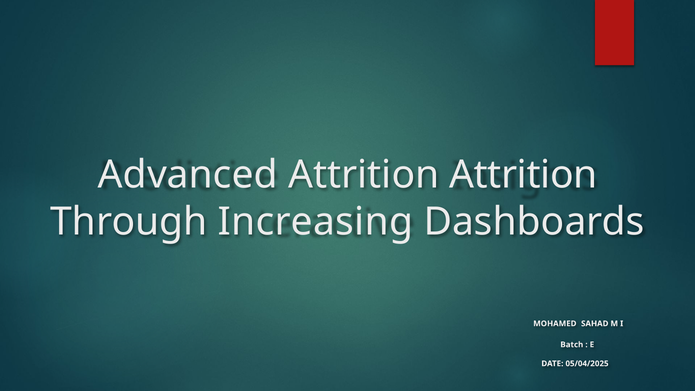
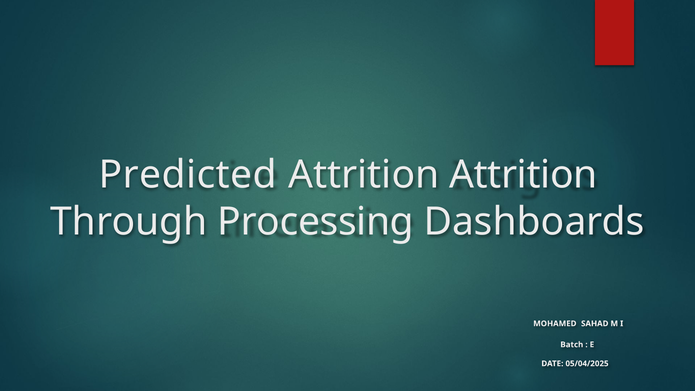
Advanced: Advanced -> Predicted
Increasing: Increasing -> Processing
